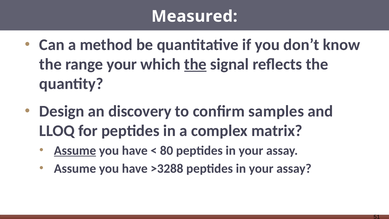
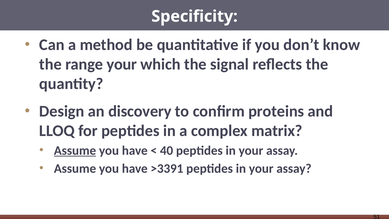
Measured: Measured -> Specificity
the at (195, 64) underline: present -> none
samples: samples -> proteins
80: 80 -> 40
>3288: >3288 -> >3391
